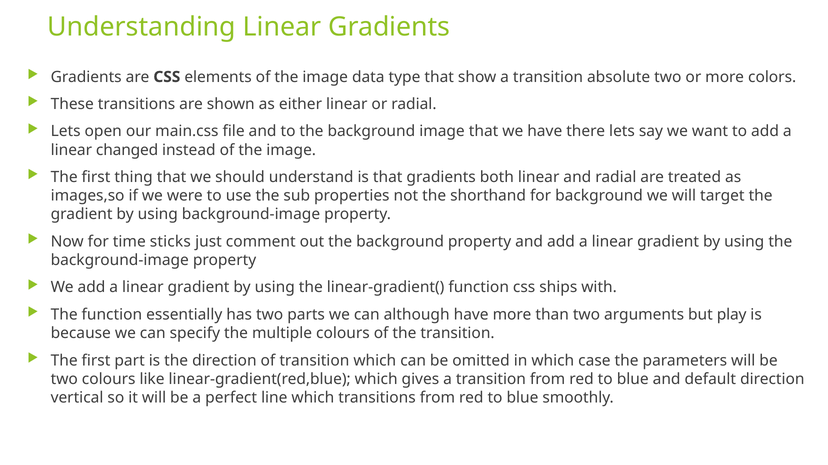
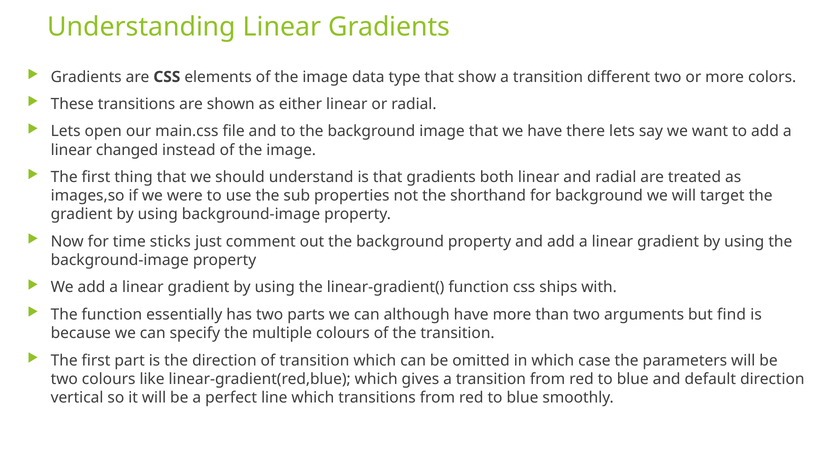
absolute: absolute -> different
play: play -> find
